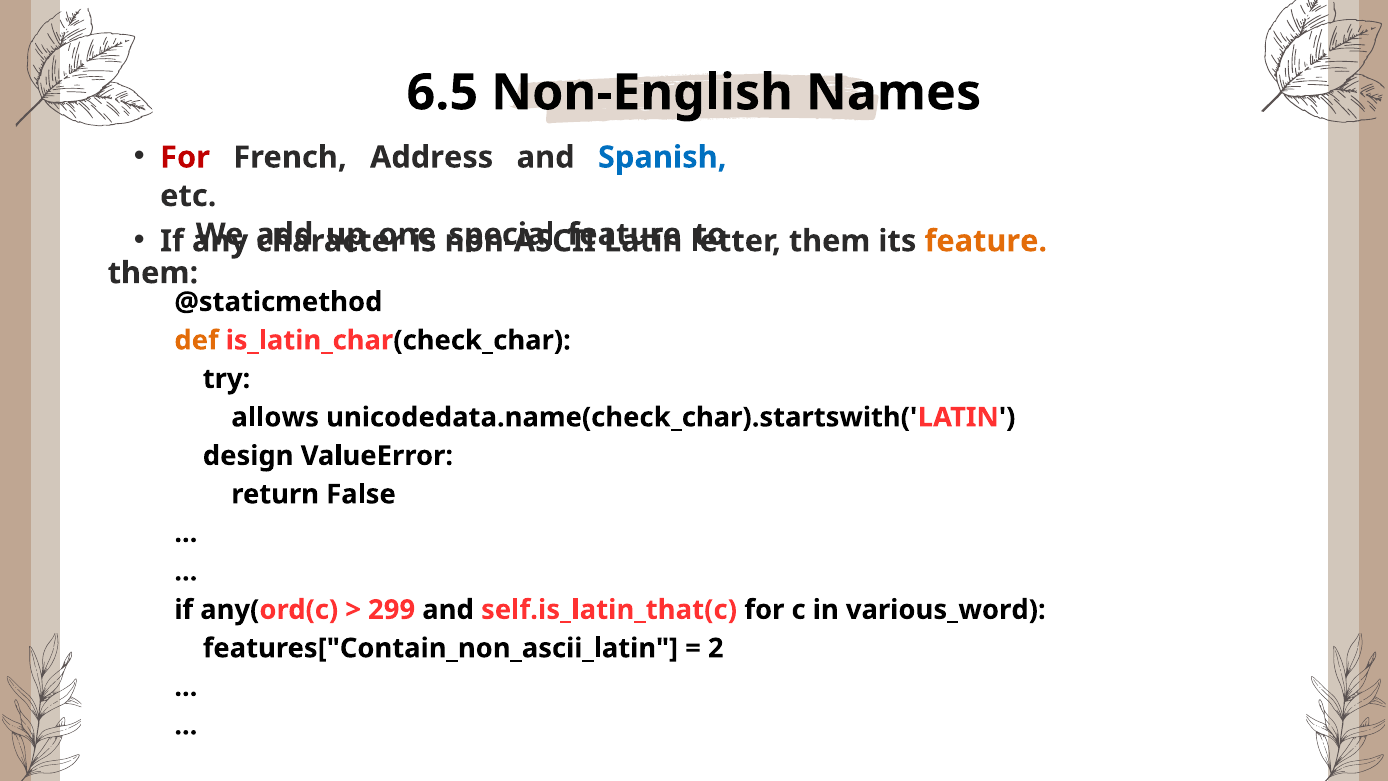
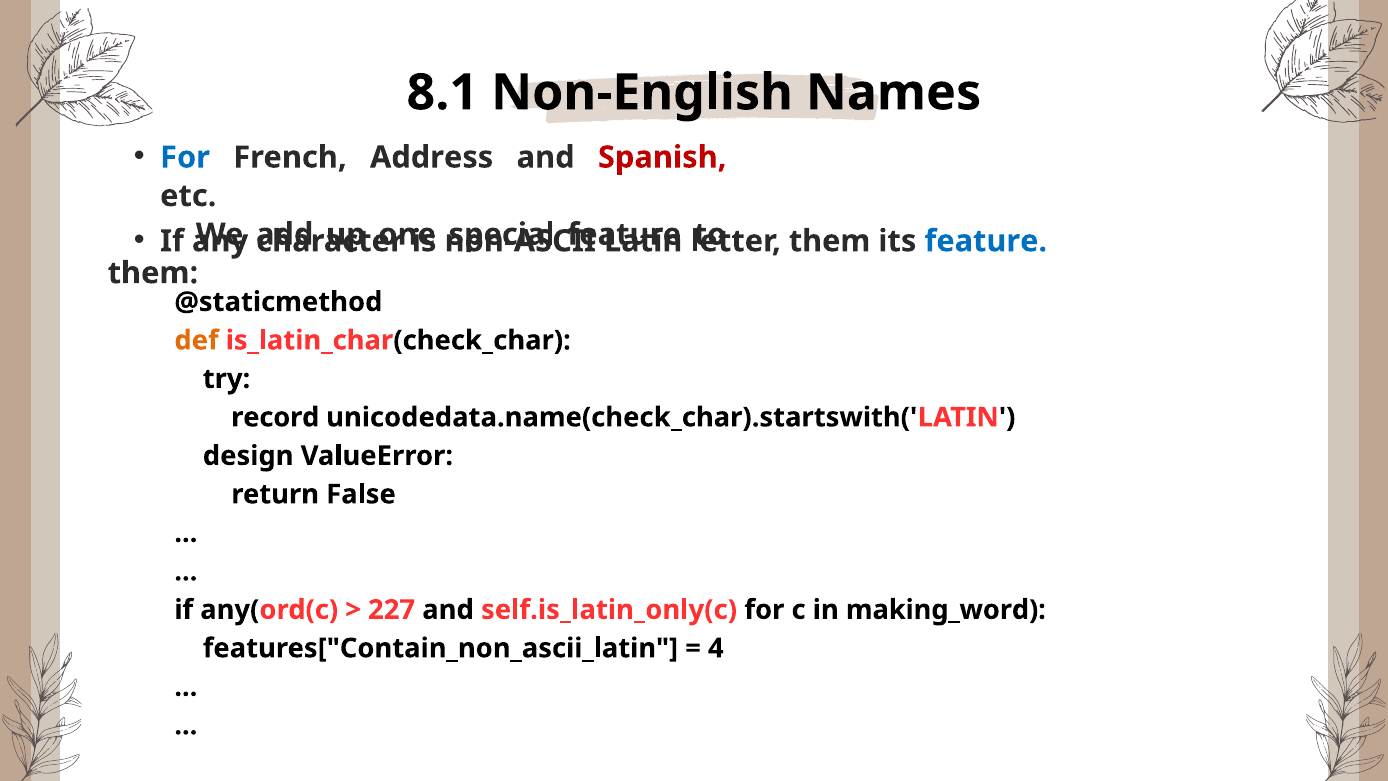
6.5: 6.5 -> 8.1
For at (185, 157) colour: red -> blue
Spanish colour: blue -> red
feature at (986, 241) colour: orange -> blue
allows: allows -> record
299: 299 -> 227
self.is_latin_that(c: self.is_latin_that(c -> self.is_latin_only(c
various_word: various_word -> making_word
2: 2 -> 4
